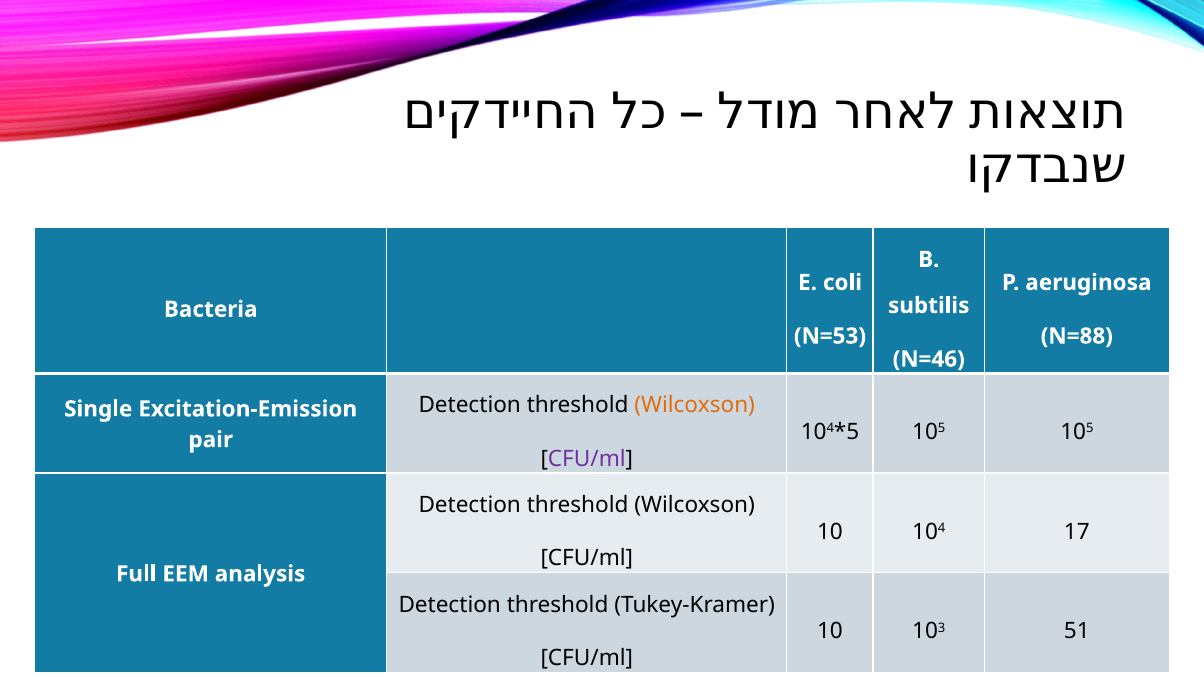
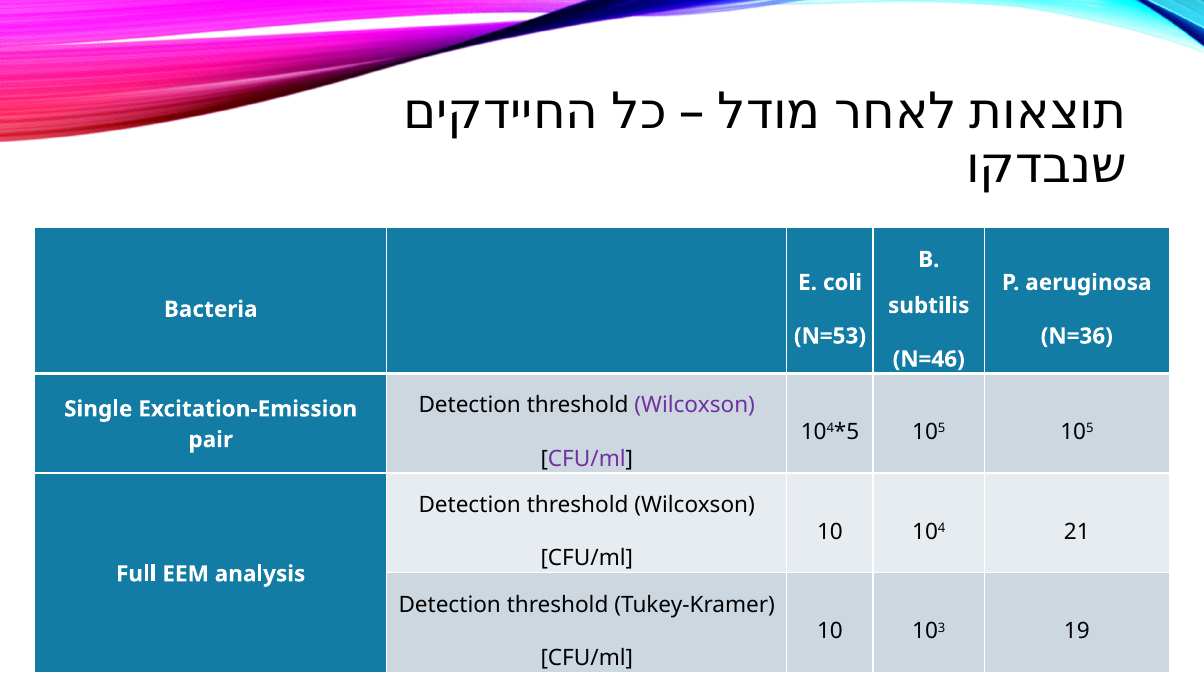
N=88: N=88 -> N=36
Wilcoxson at (695, 405) colour: orange -> purple
17: 17 -> 21
51: 51 -> 19
